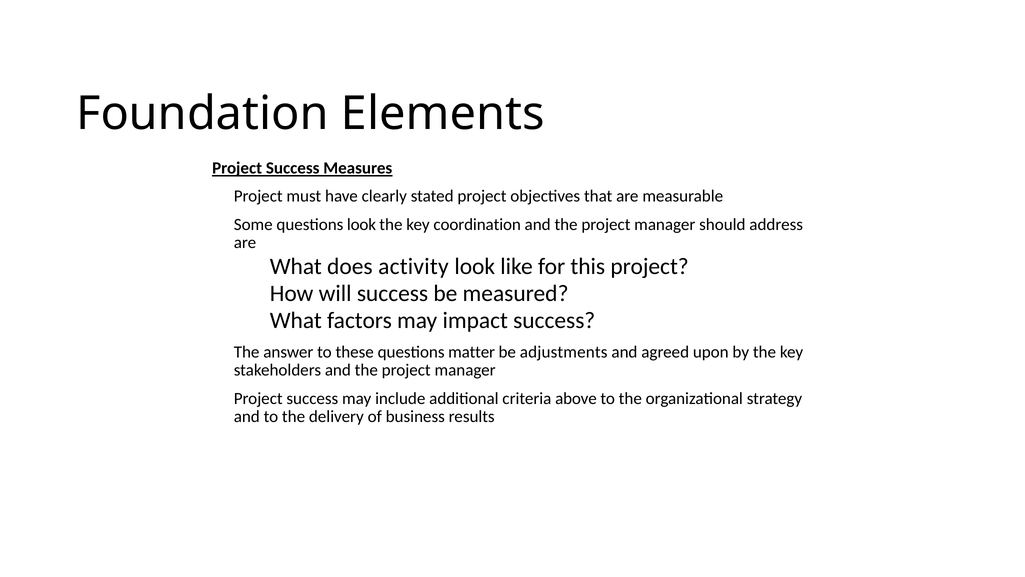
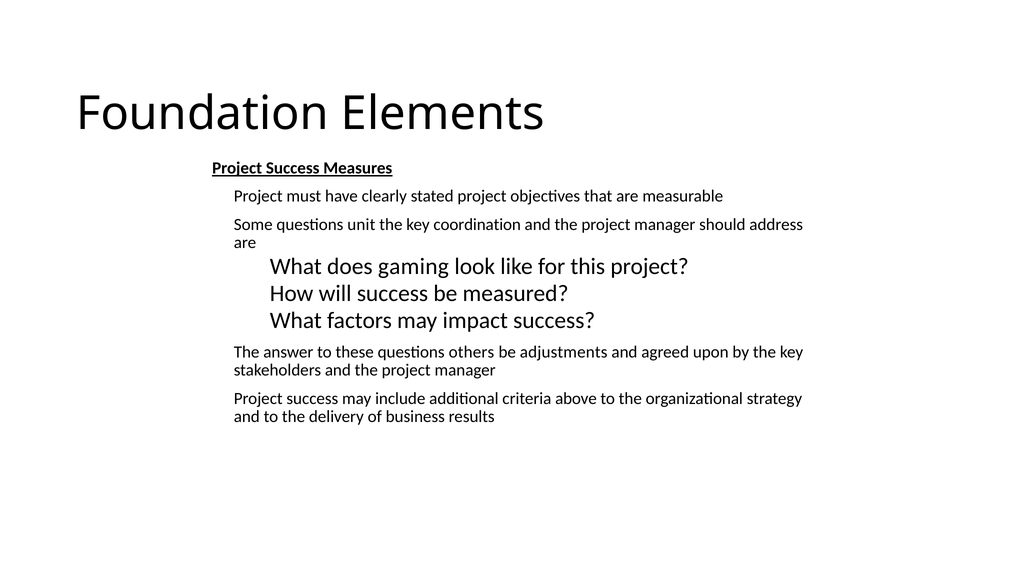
questions look: look -> unit
activity: activity -> gaming
matter: matter -> others
